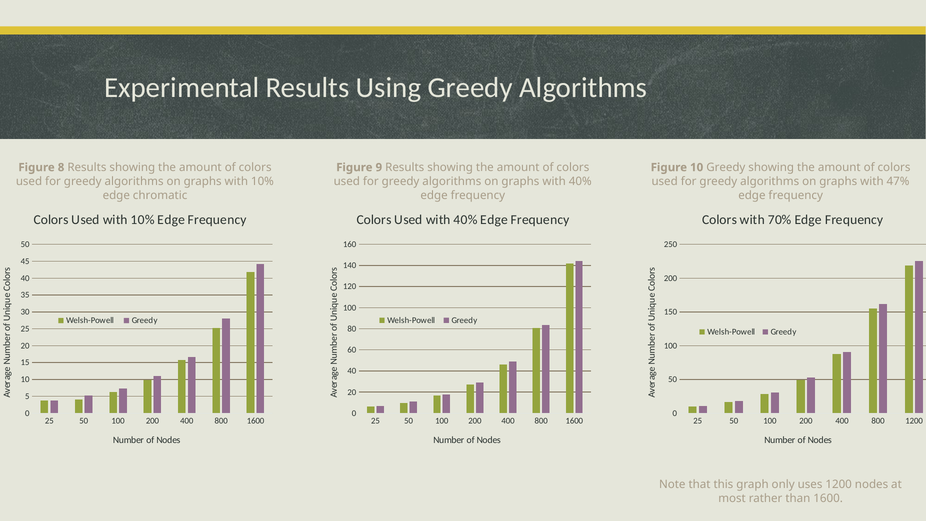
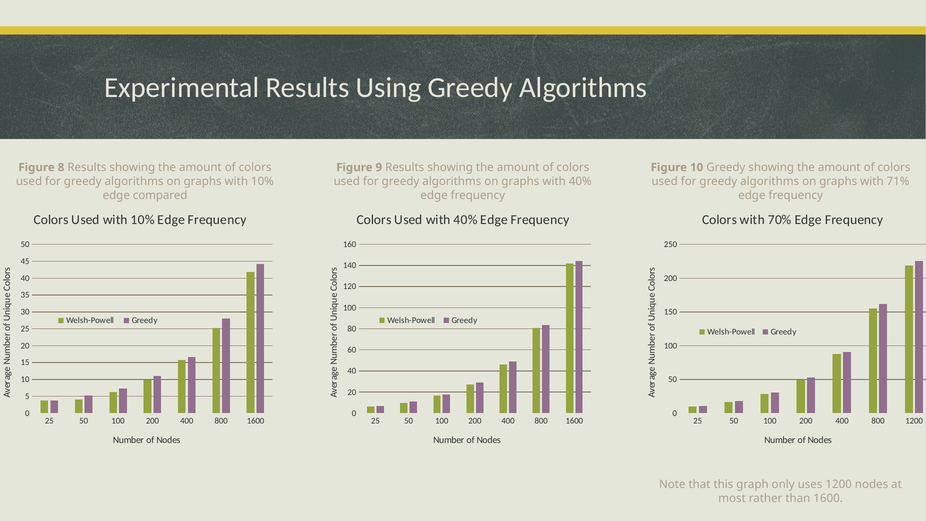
47%: 47% -> 71%
chromatic: chromatic -> compared
